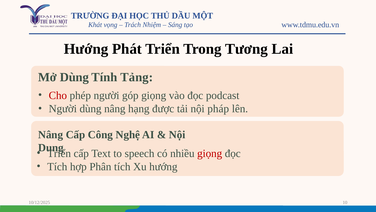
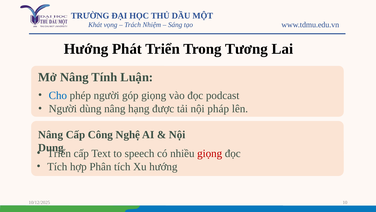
Mở Dùng: Dùng -> Nâng
Tảng: Tảng -> Luận
Cho colour: red -> blue
